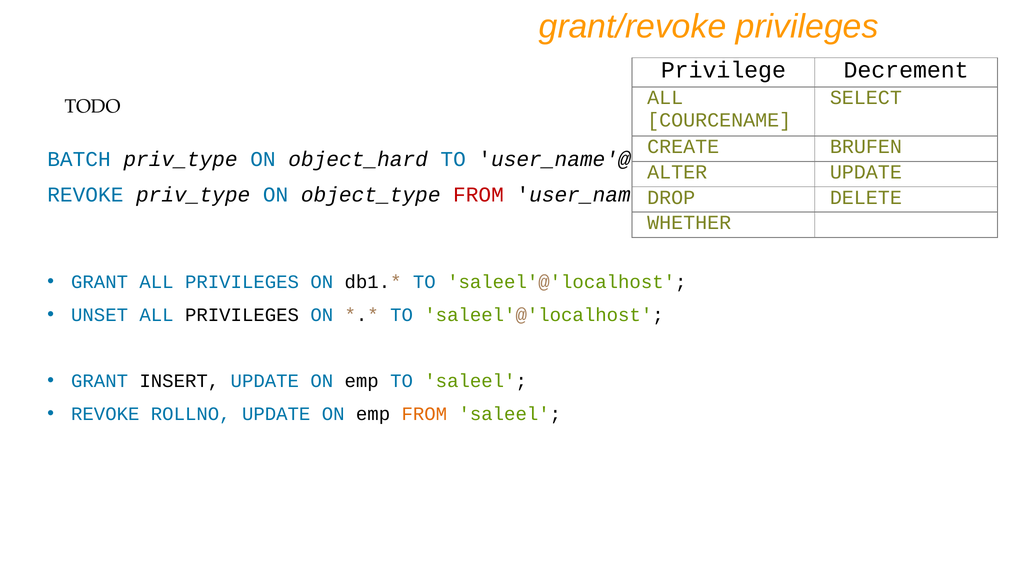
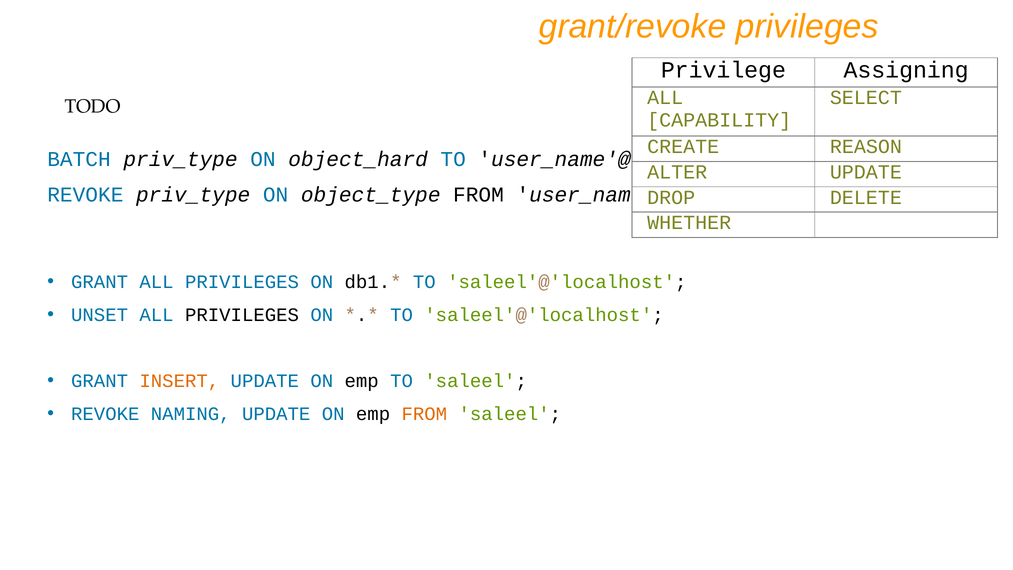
Decrement: Decrement -> Assigning
COURCENAME: COURCENAME -> CAPABILITY
BRUFEN: BRUFEN -> REASON
FROM at (478, 195) colour: red -> black
INSERT colour: black -> orange
ROLLNO: ROLLNO -> NAMING
